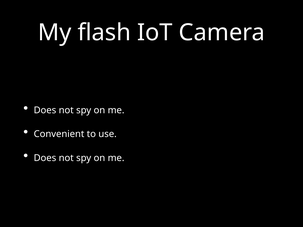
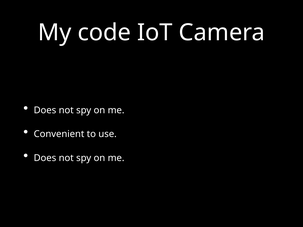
flash: flash -> code
